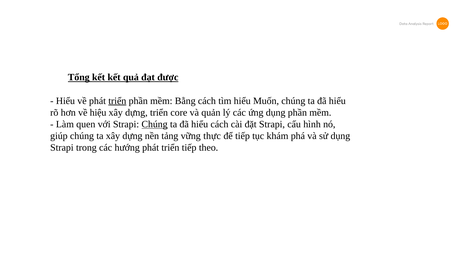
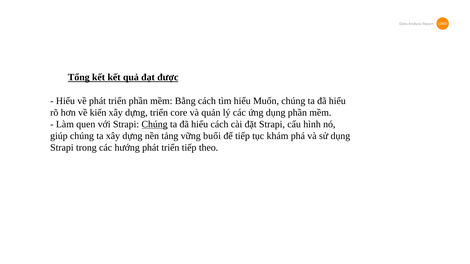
triển at (117, 101) underline: present -> none
hiệu: hiệu -> kiến
thực: thực -> buổi
